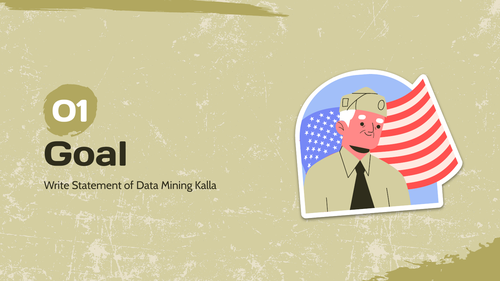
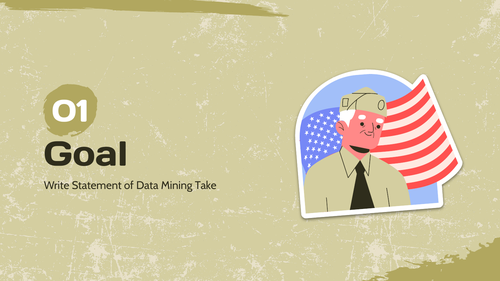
Kalla: Kalla -> Take
